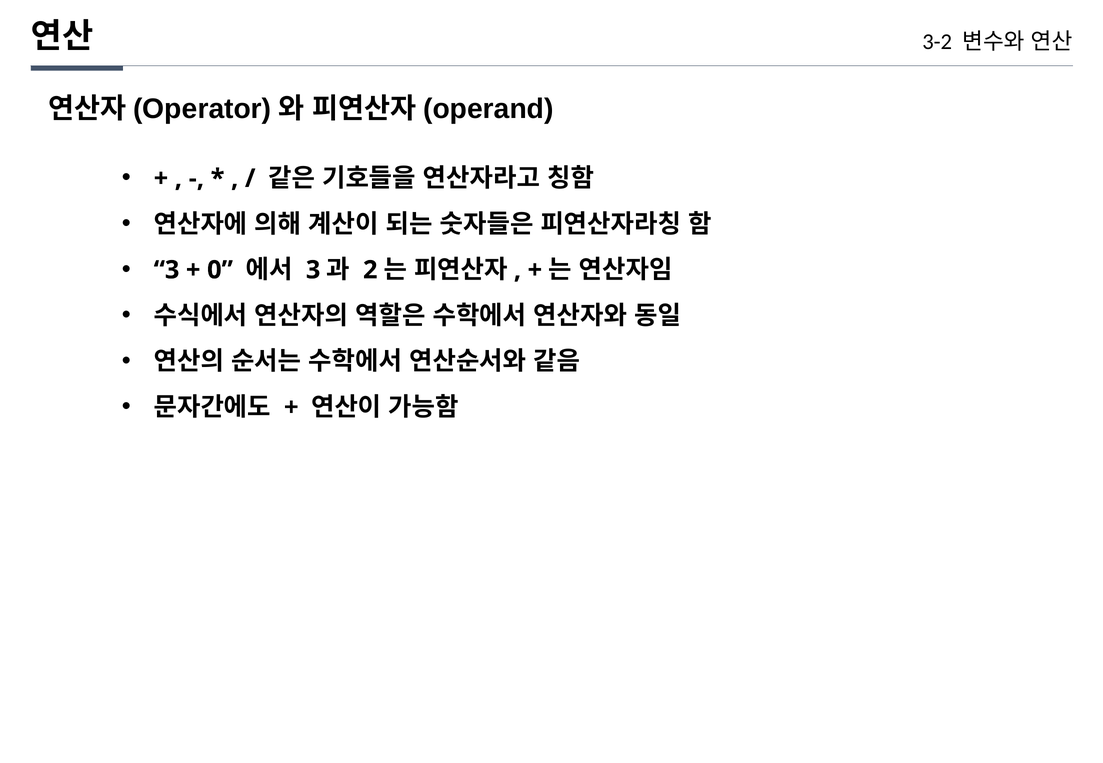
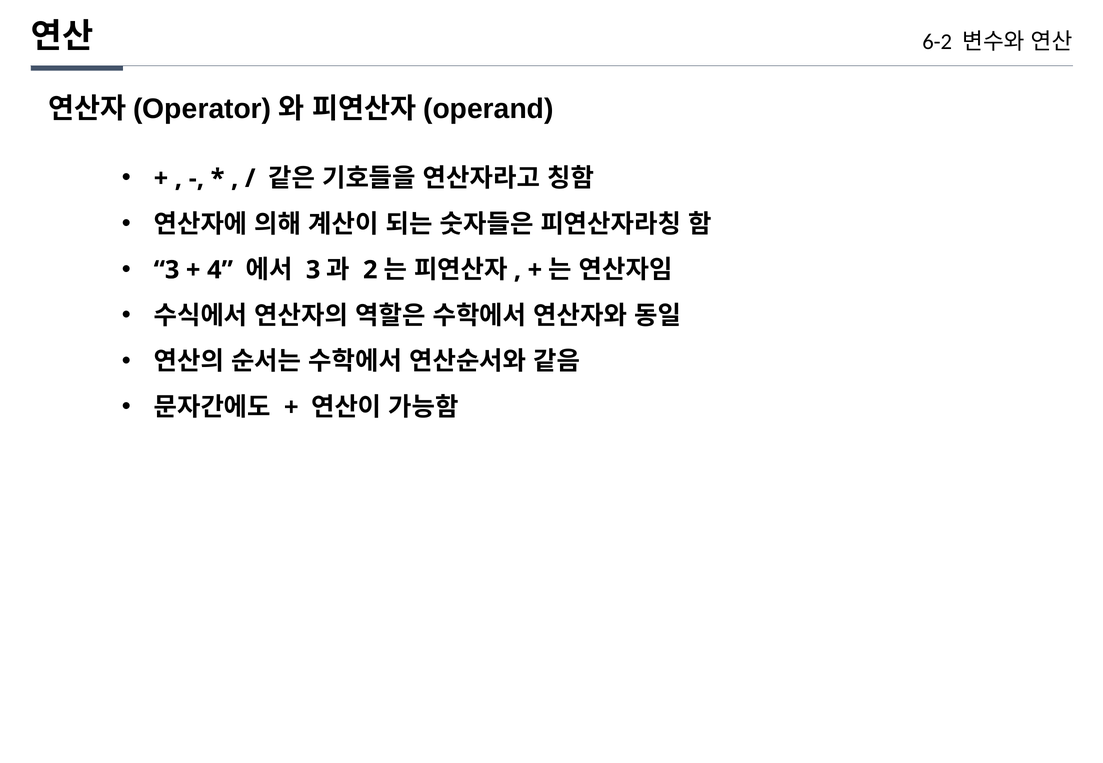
3-2: 3-2 -> 6-2
0: 0 -> 4
